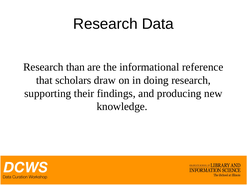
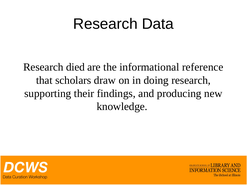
than: than -> died
